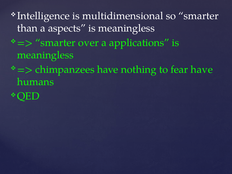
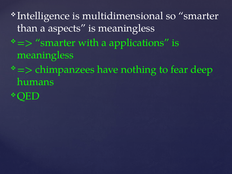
over: over -> with
fear have: have -> deep
